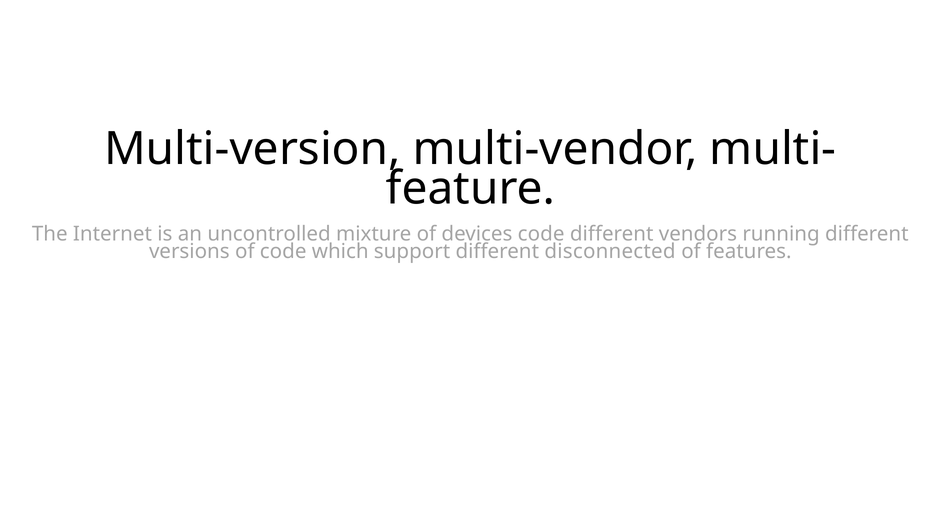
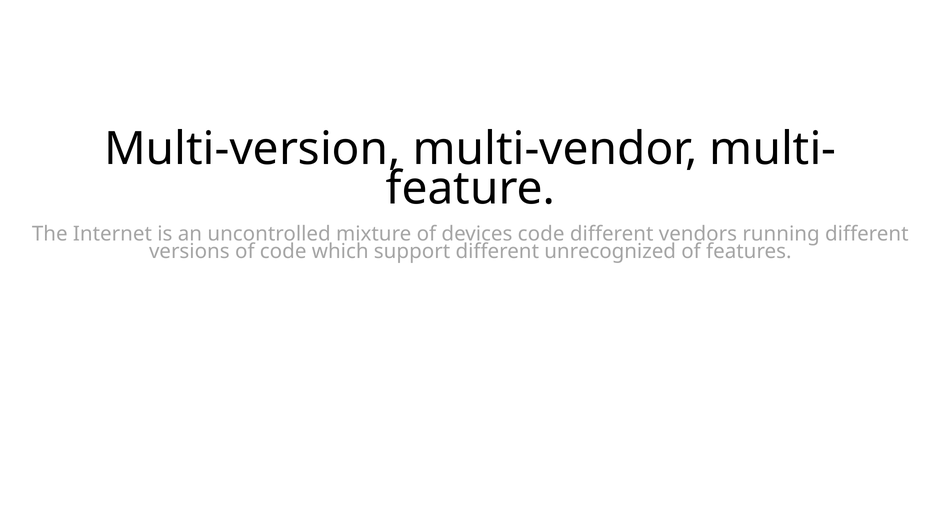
disconnected: disconnected -> unrecognized
